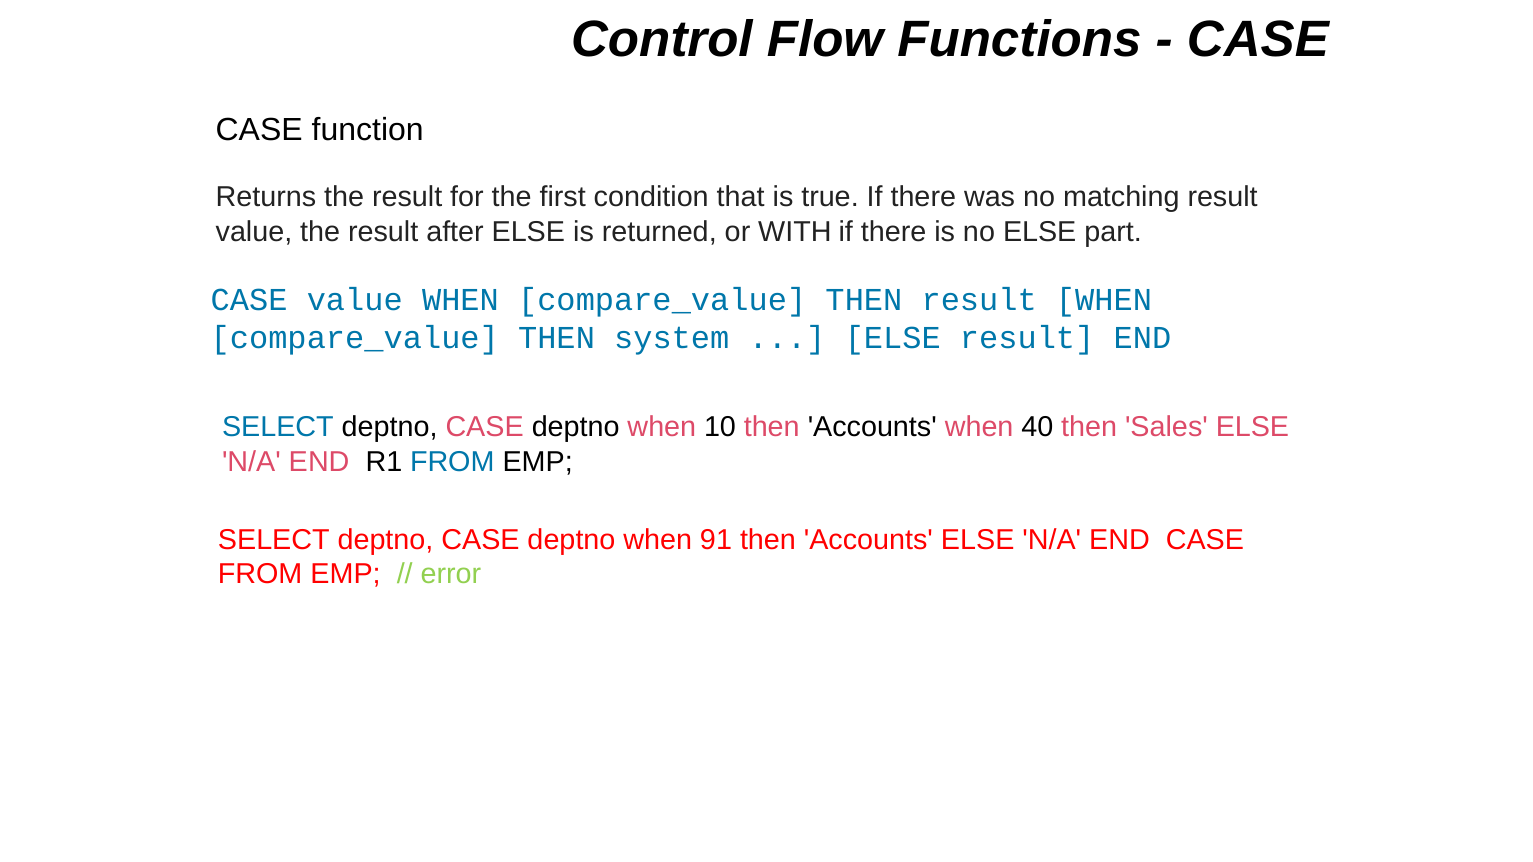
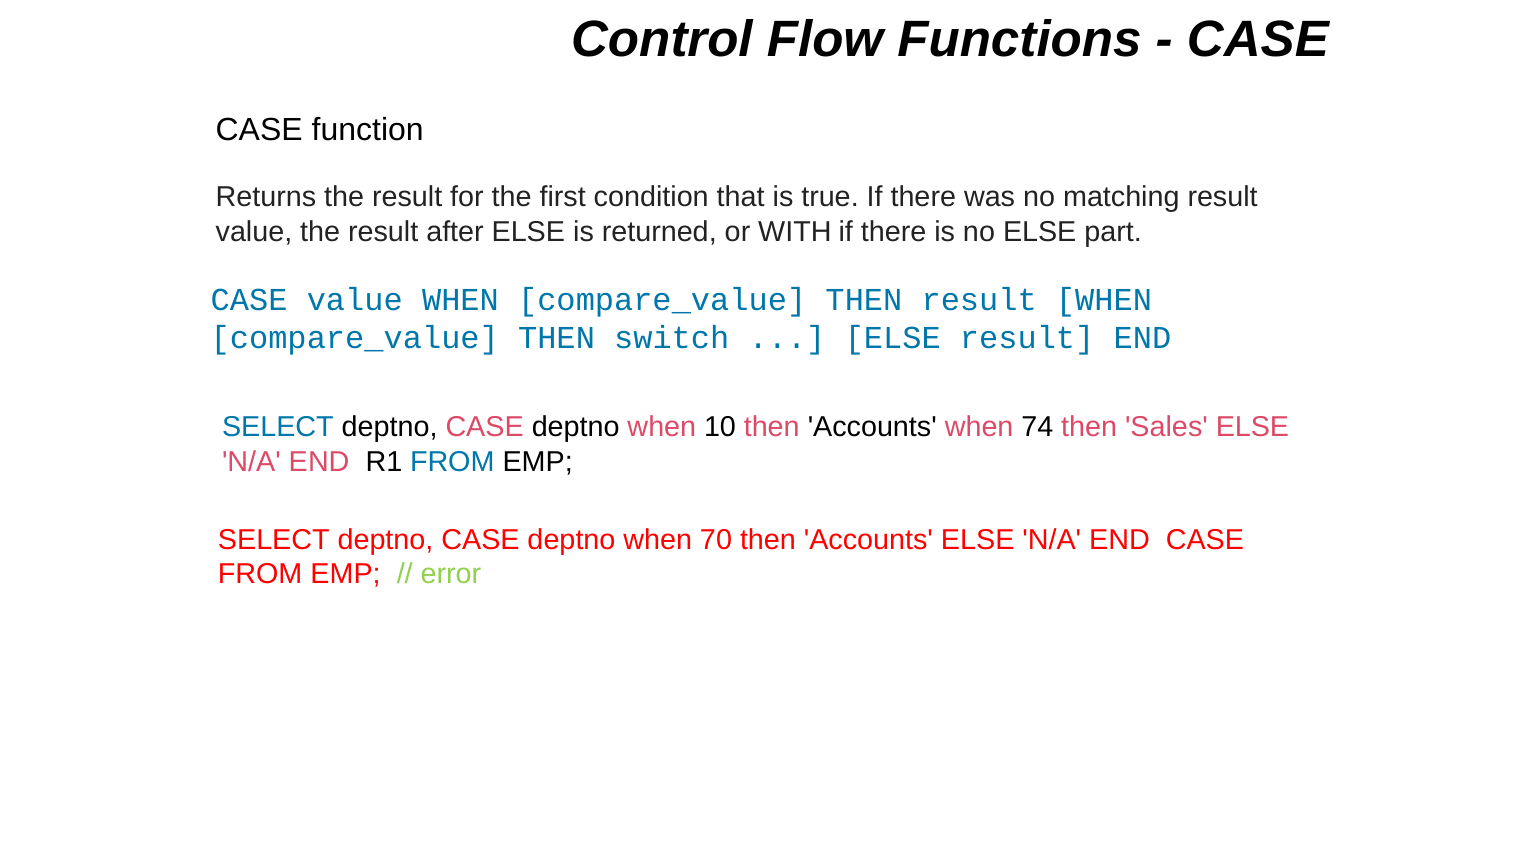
system: system -> switch
40: 40 -> 74
91: 91 -> 70
